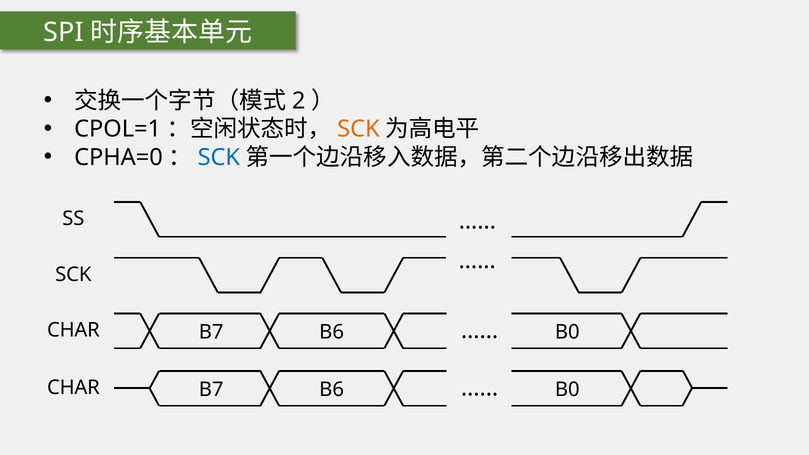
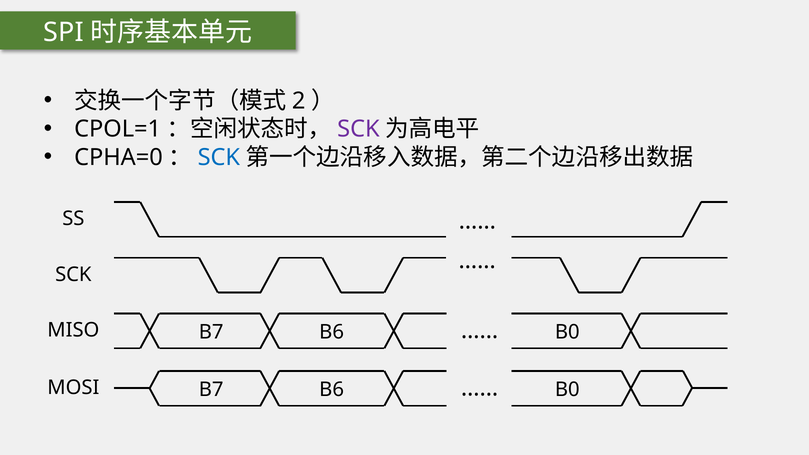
SCK at (358, 129) colour: orange -> purple
CHAR at (73, 330): CHAR -> MISO
CHAR at (73, 388): CHAR -> MOSI
